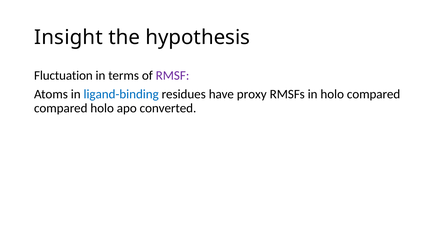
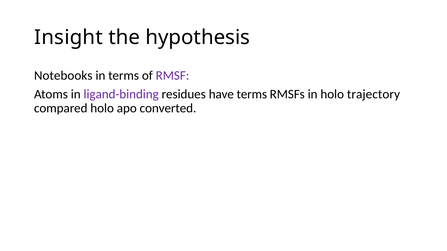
Fluctuation: Fluctuation -> Notebooks
ligand-binding colour: blue -> purple
have proxy: proxy -> terms
holo compared: compared -> trajectory
